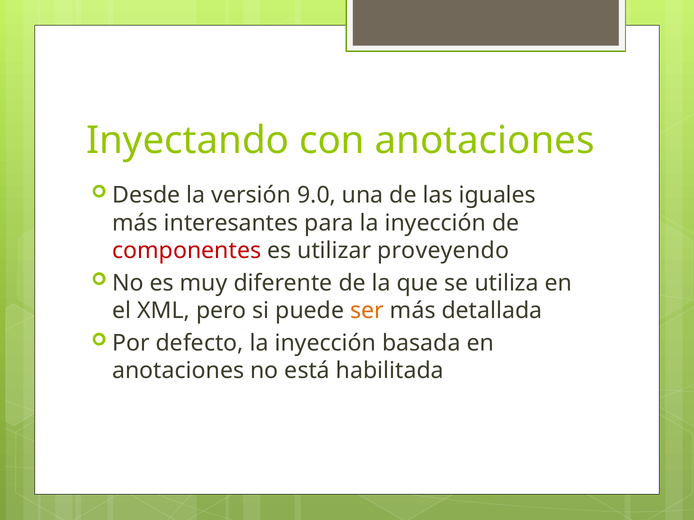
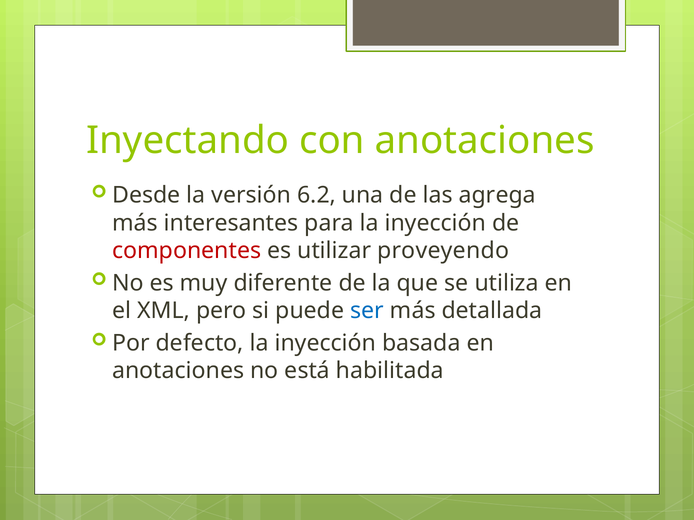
9.0: 9.0 -> 6.2
iguales: iguales -> agrega
ser colour: orange -> blue
